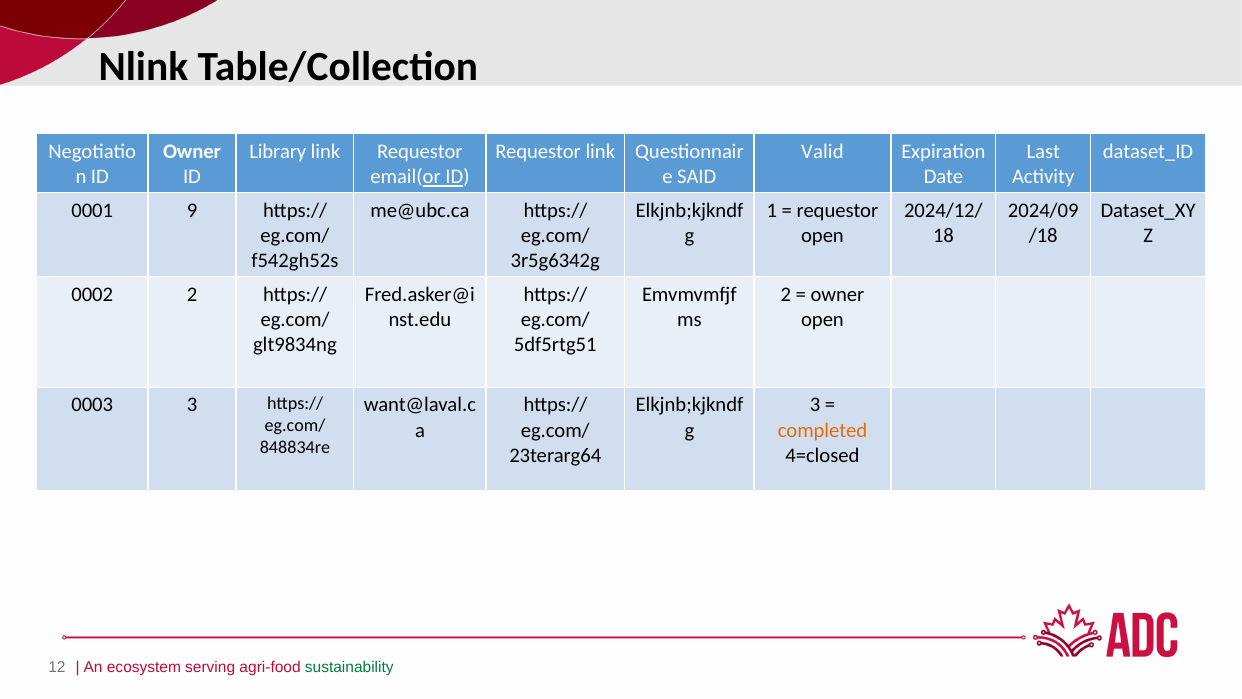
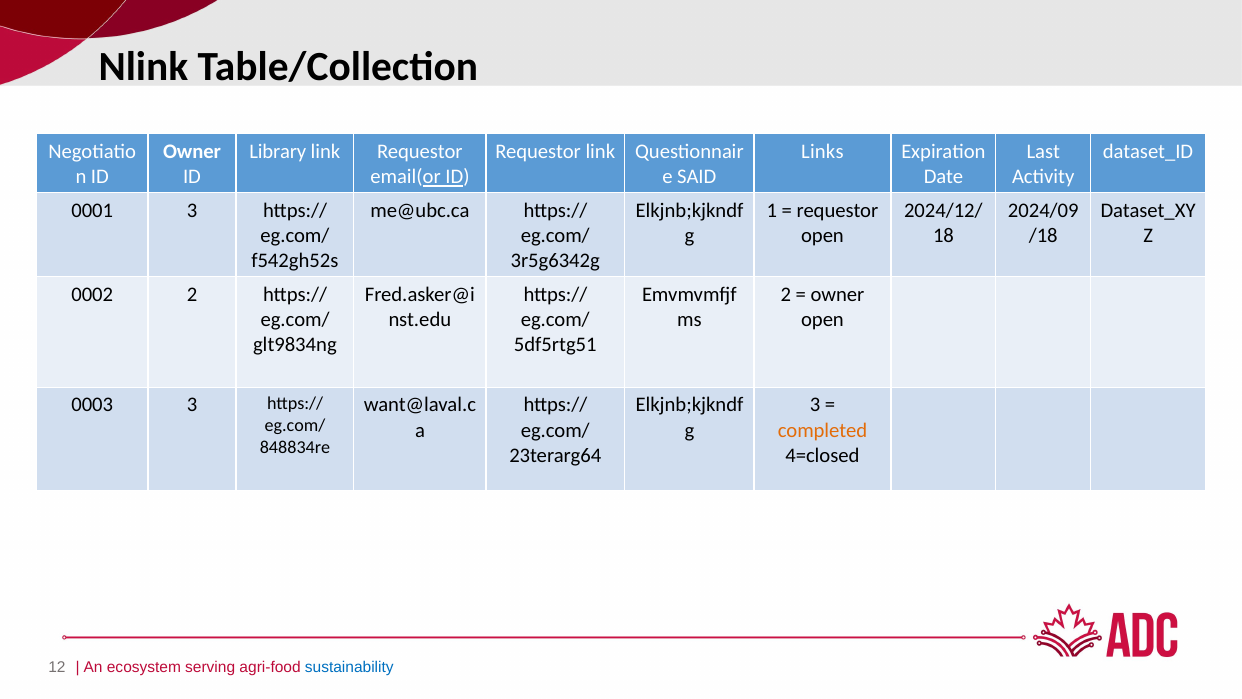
Valid: Valid -> Links
0001 9: 9 -> 3
sustainability colour: green -> blue
